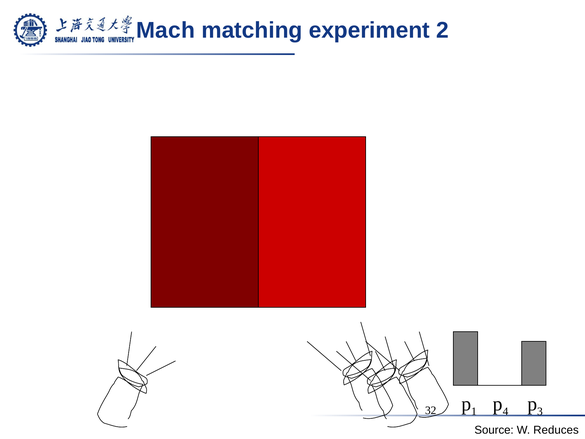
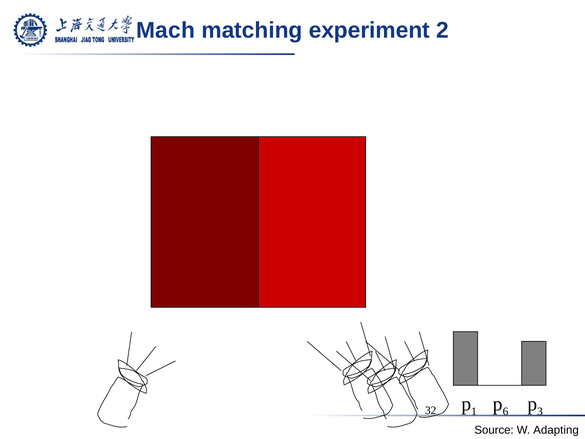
4: 4 -> 6
Reduces: Reduces -> Adapting
